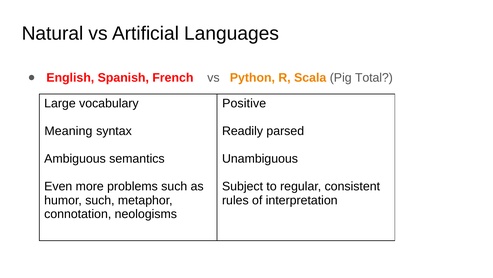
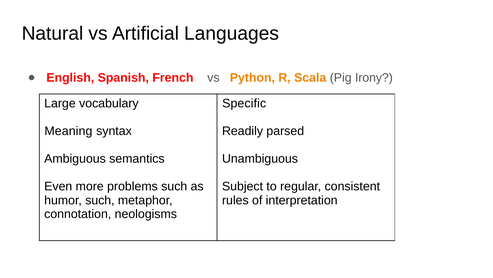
Total: Total -> Irony
Positive: Positive -> Specific
